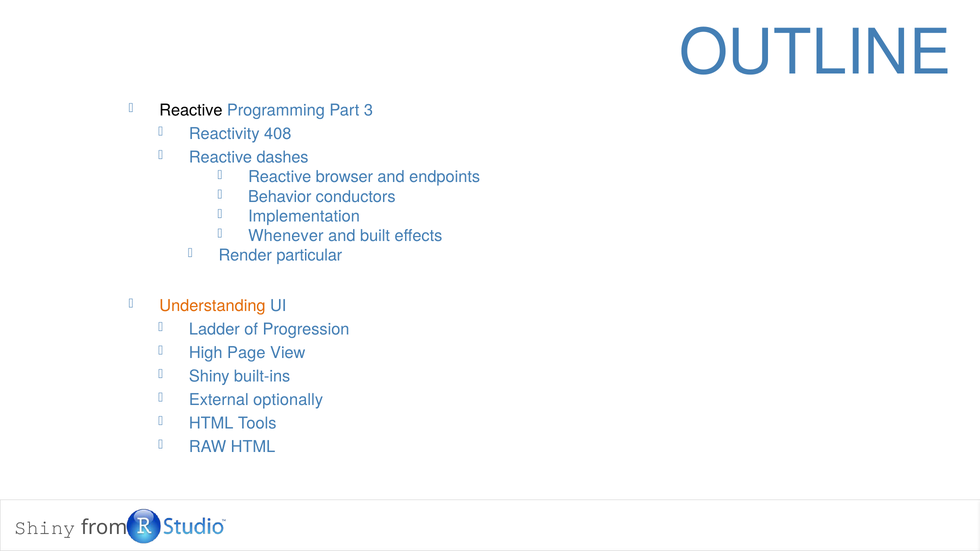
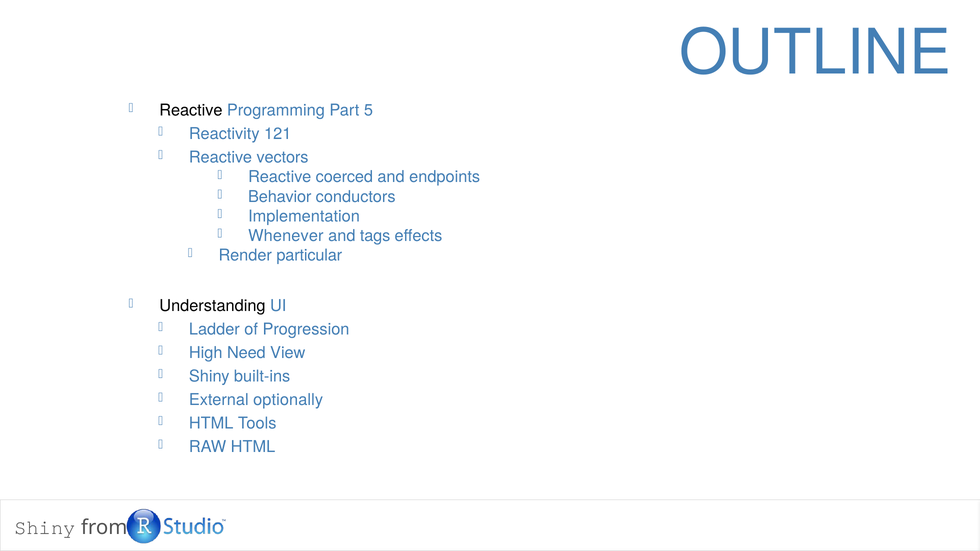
3: 3 -> 5
408: 408 -> 121
dashes: dashes -> vectors
browser: browser -> coerced
built: built -> tags
Understanding colour: orange -> black
Page: Page -> Need
